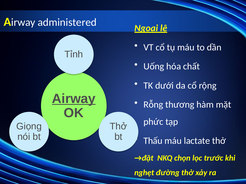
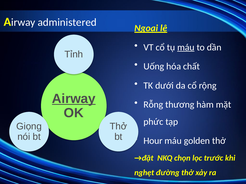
máu at (186, 47) underline: none -> present
Thấu: Thấu -> Hour
lactate: lactate -> golden
